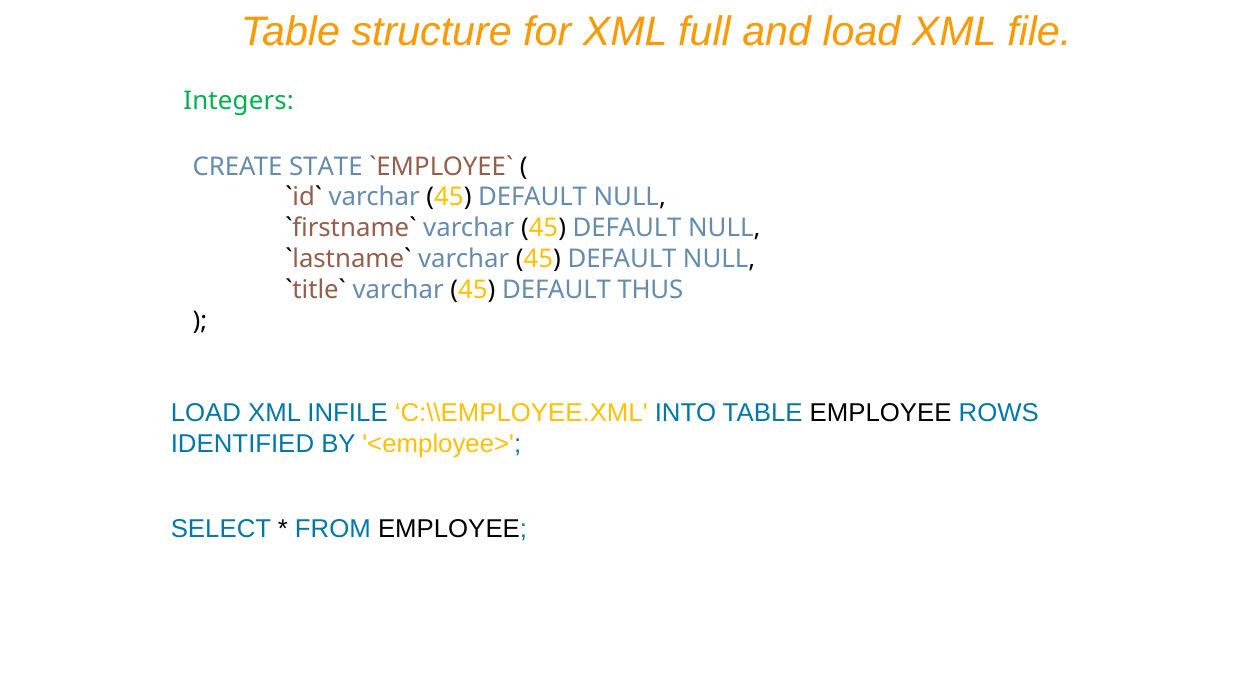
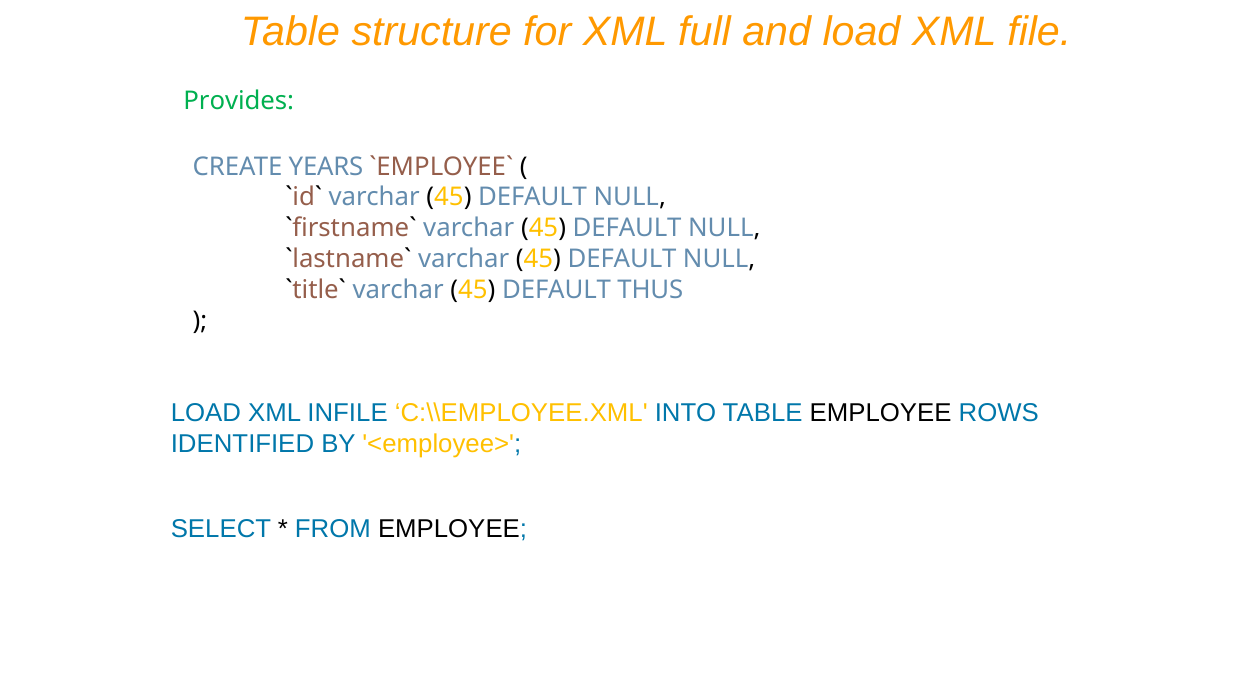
Integers: Integers -> Provides
STATE: STATE -> YEARS
